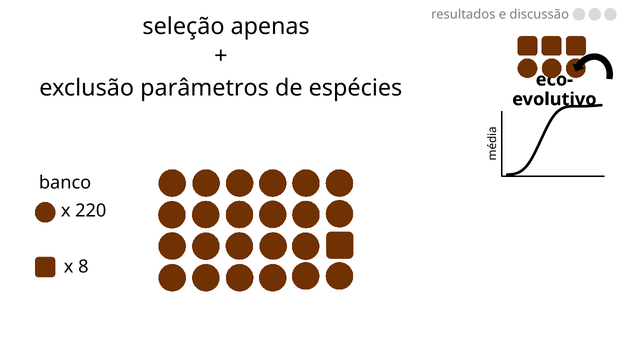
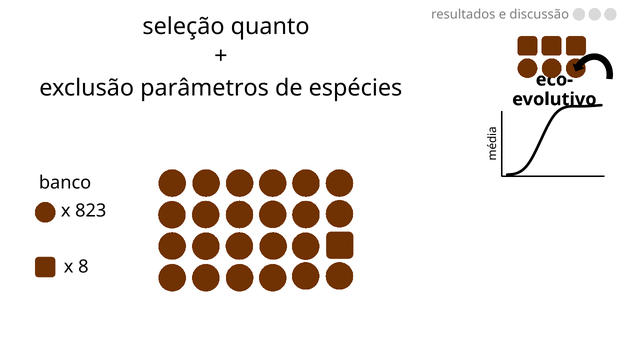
apenas: apenas -> quanto
220: 220 -> 823
